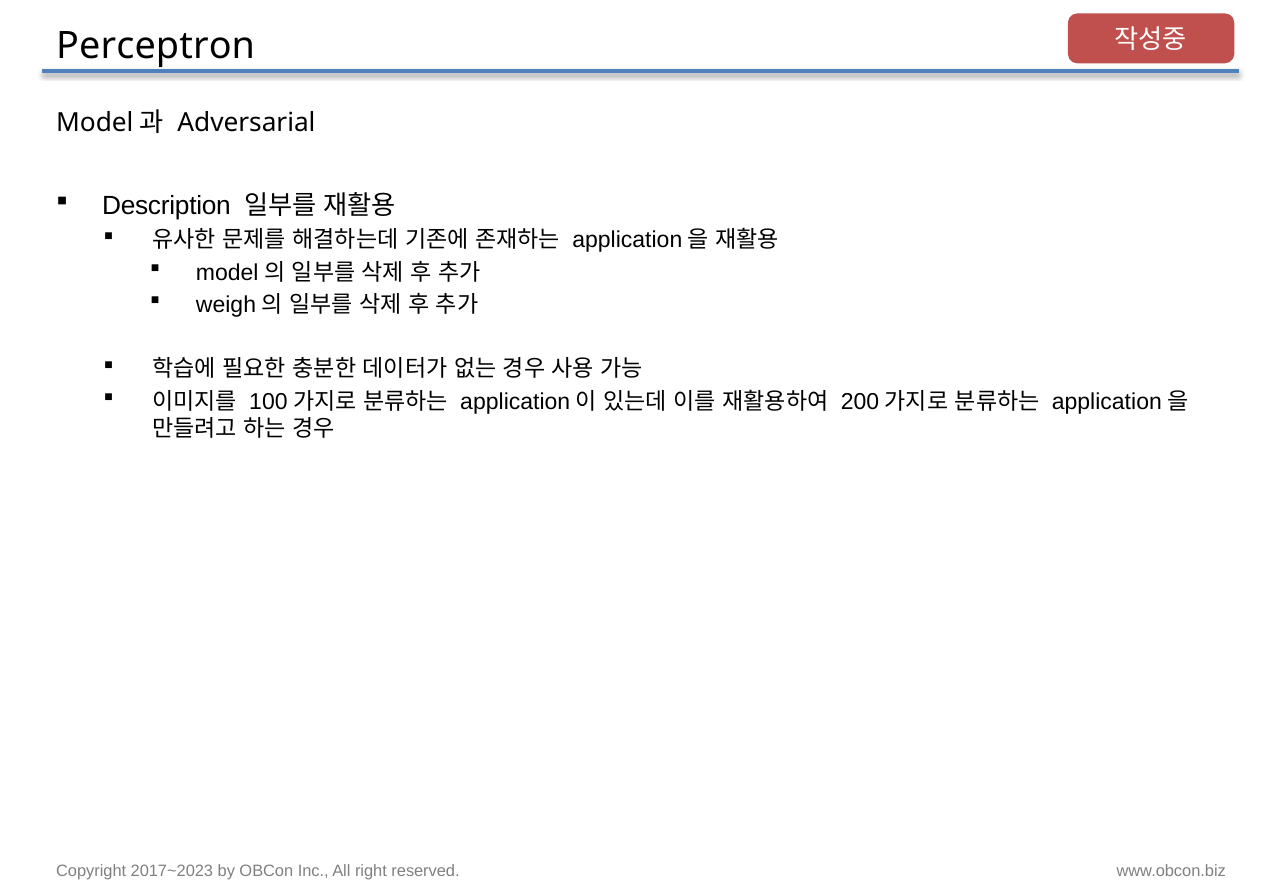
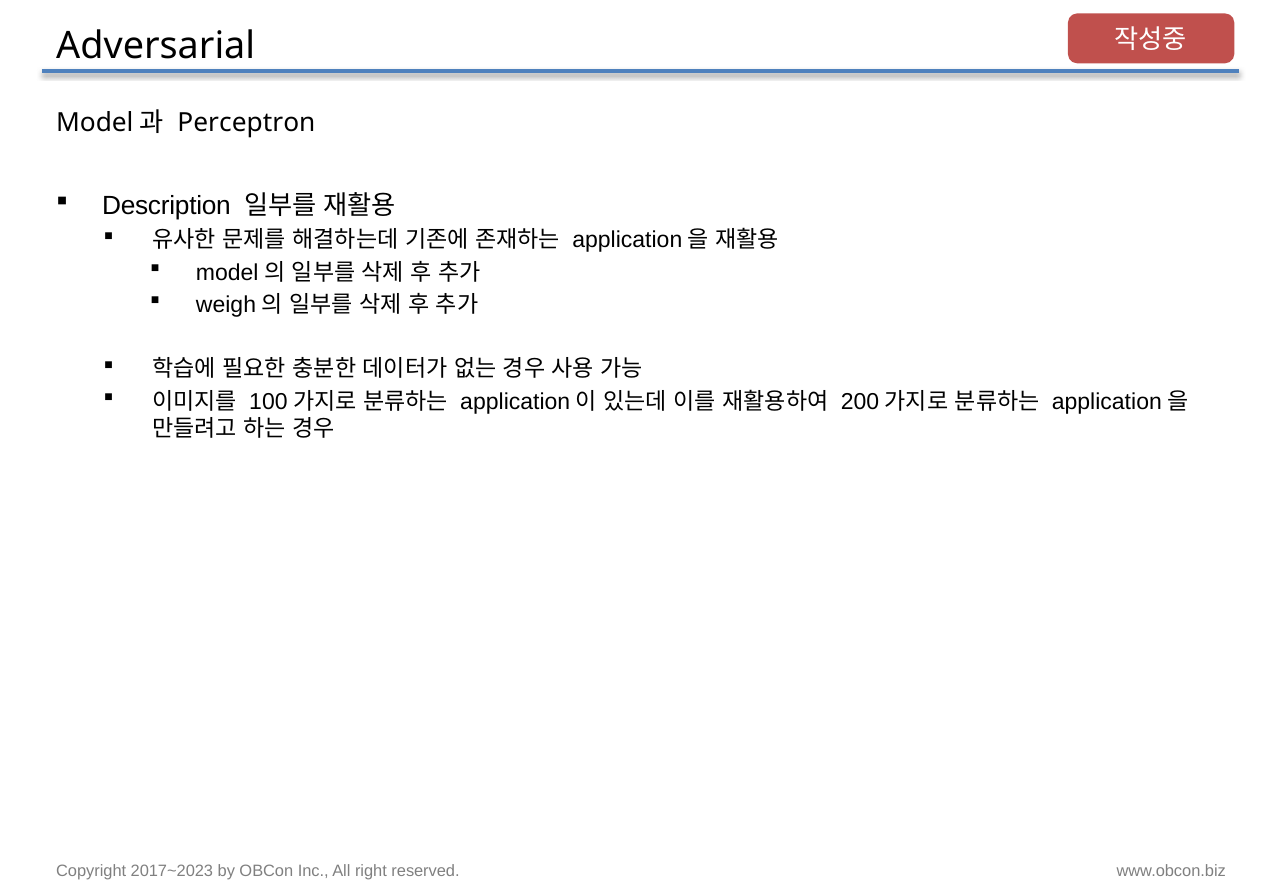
Perceptron: Perceptron -> Adversarial
Adversarial: Adversarial -> Perceptron
